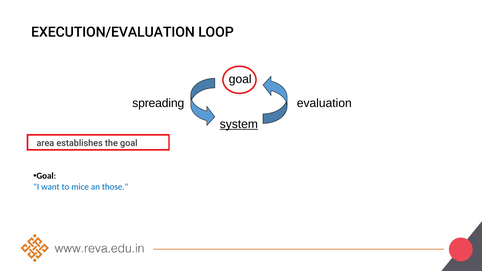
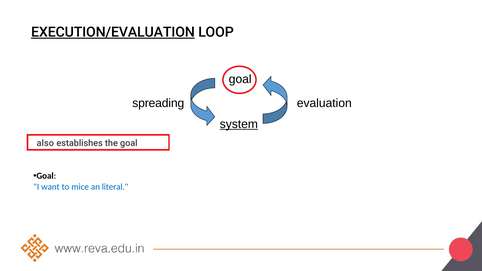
EXECUTION/EVALUATION underline: none -> present
area: area -> also
those: those -> literal
